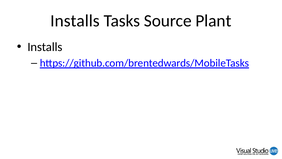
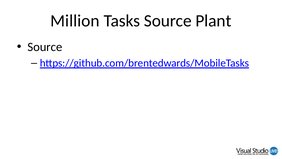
Installs at (75, 21): Installs -> Million
Installs at (45, 47): Installs -> Source
